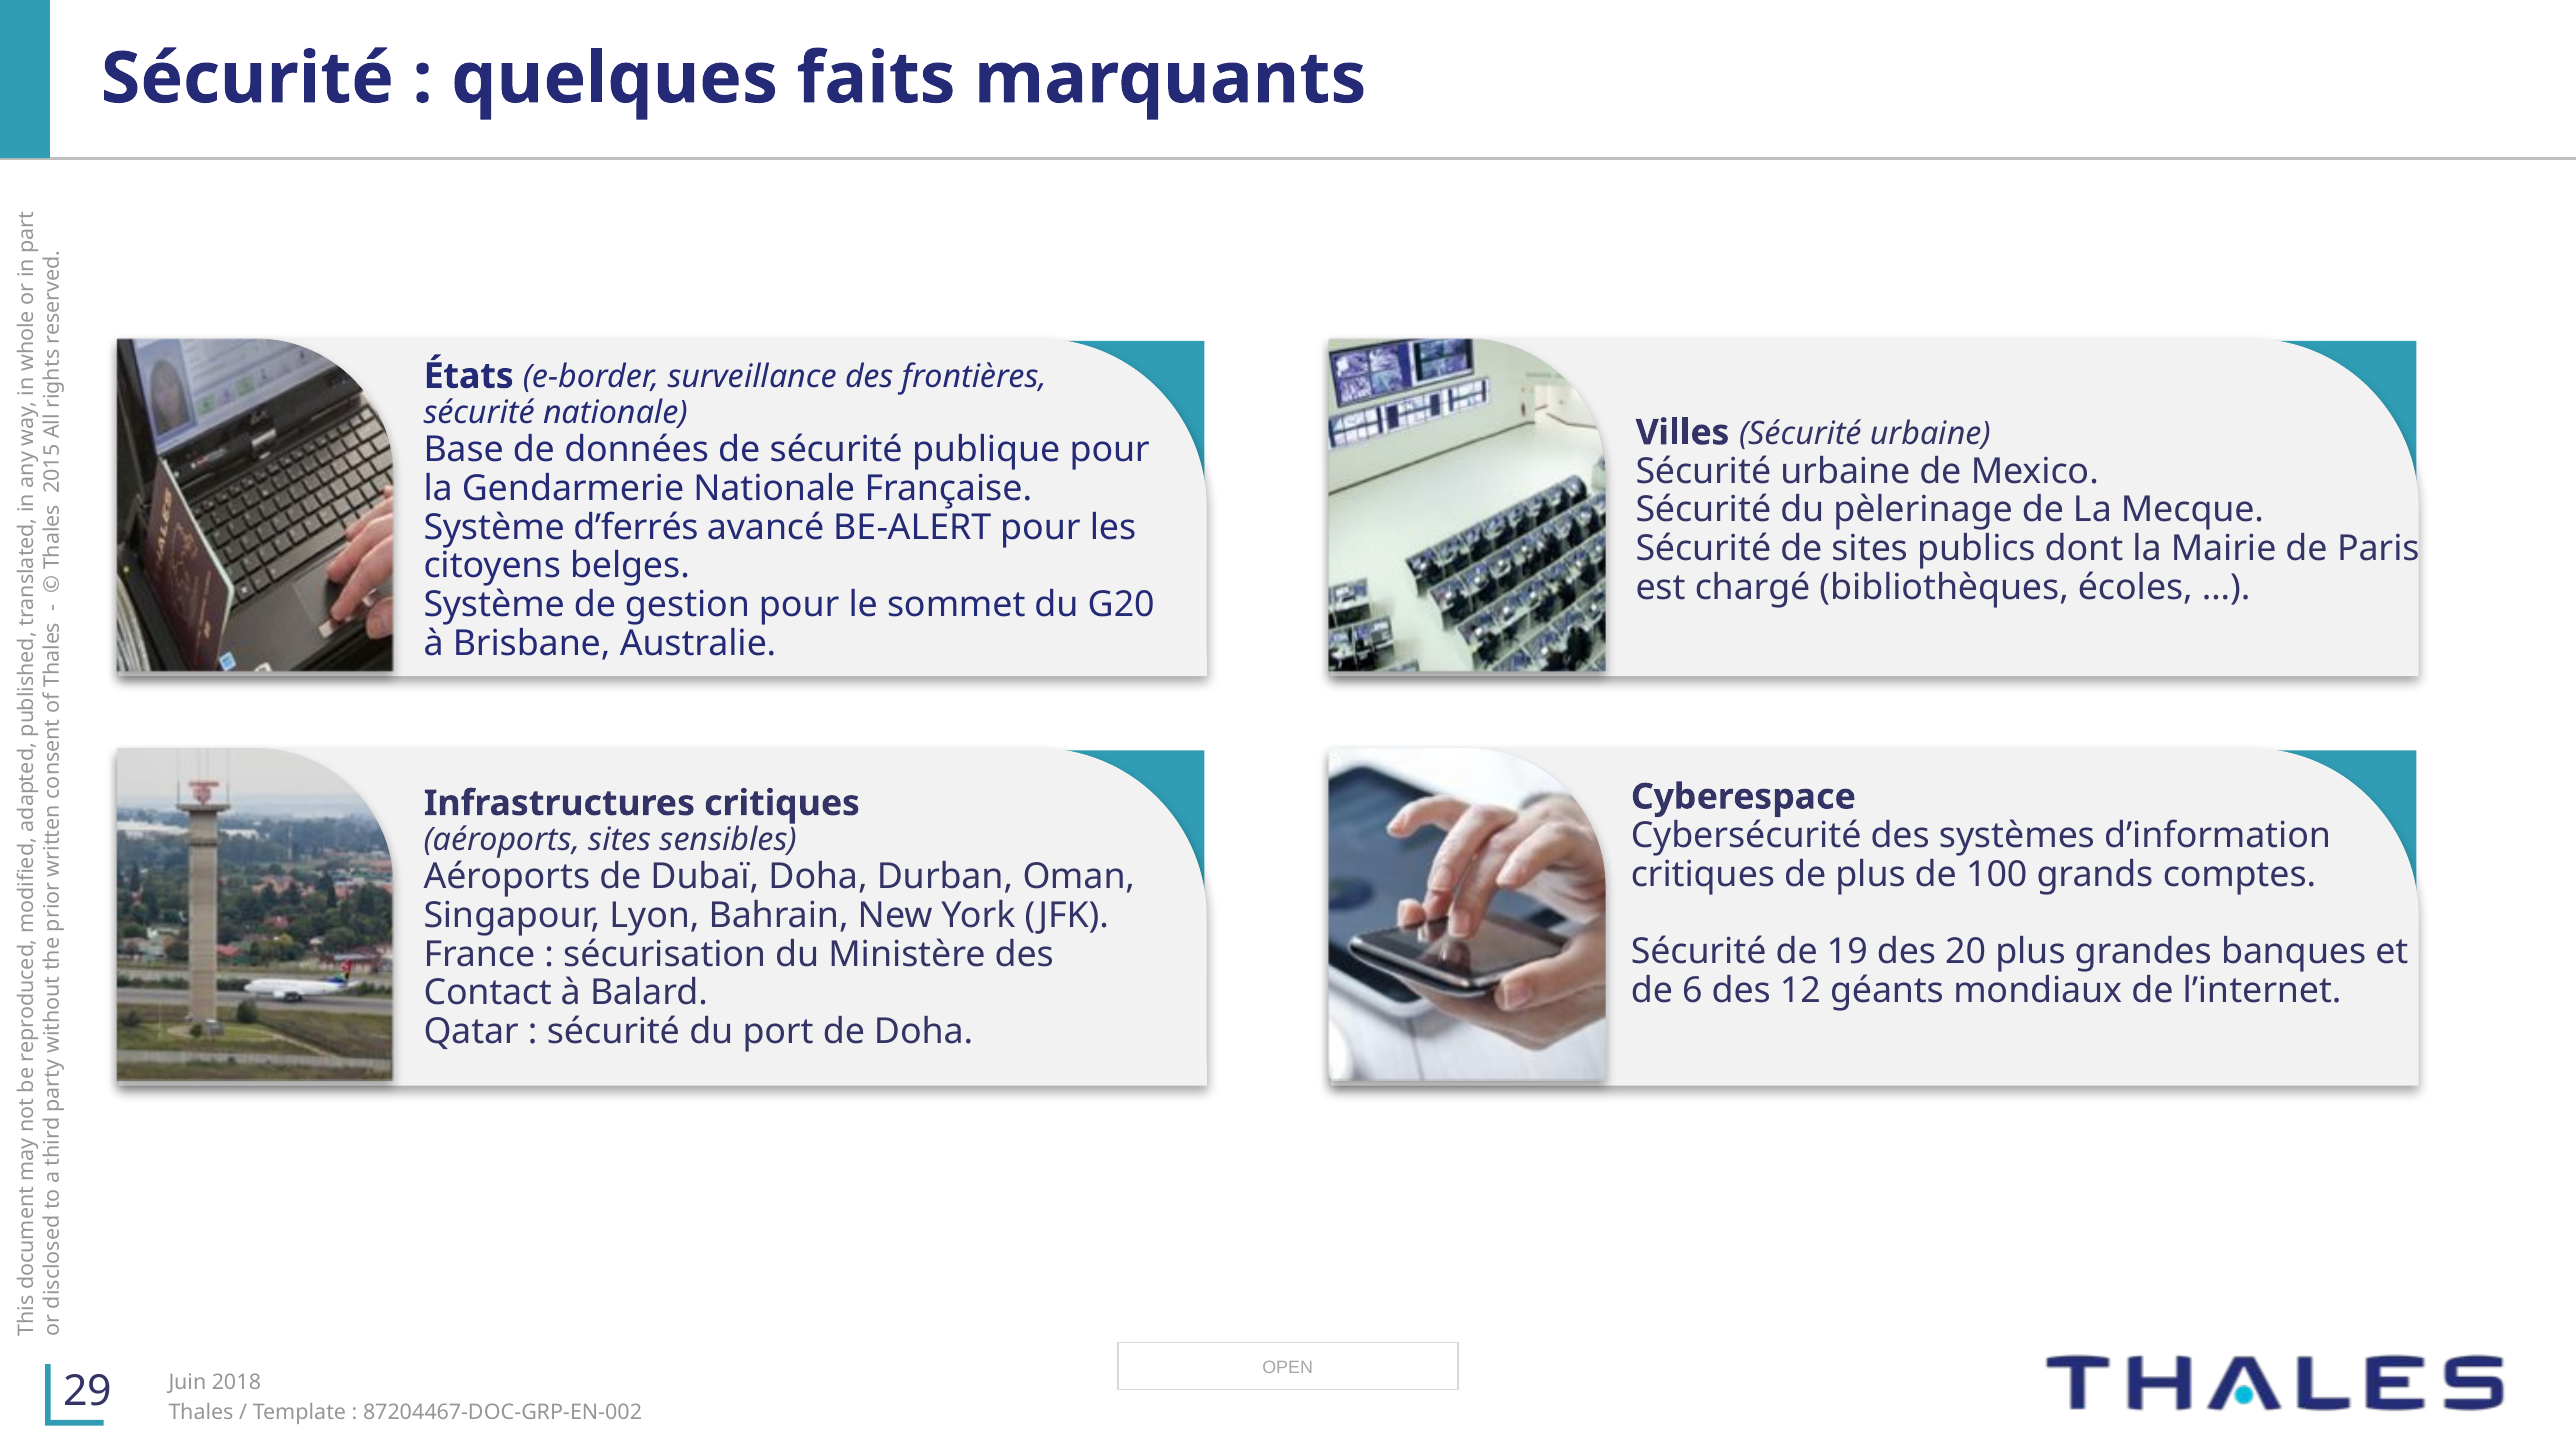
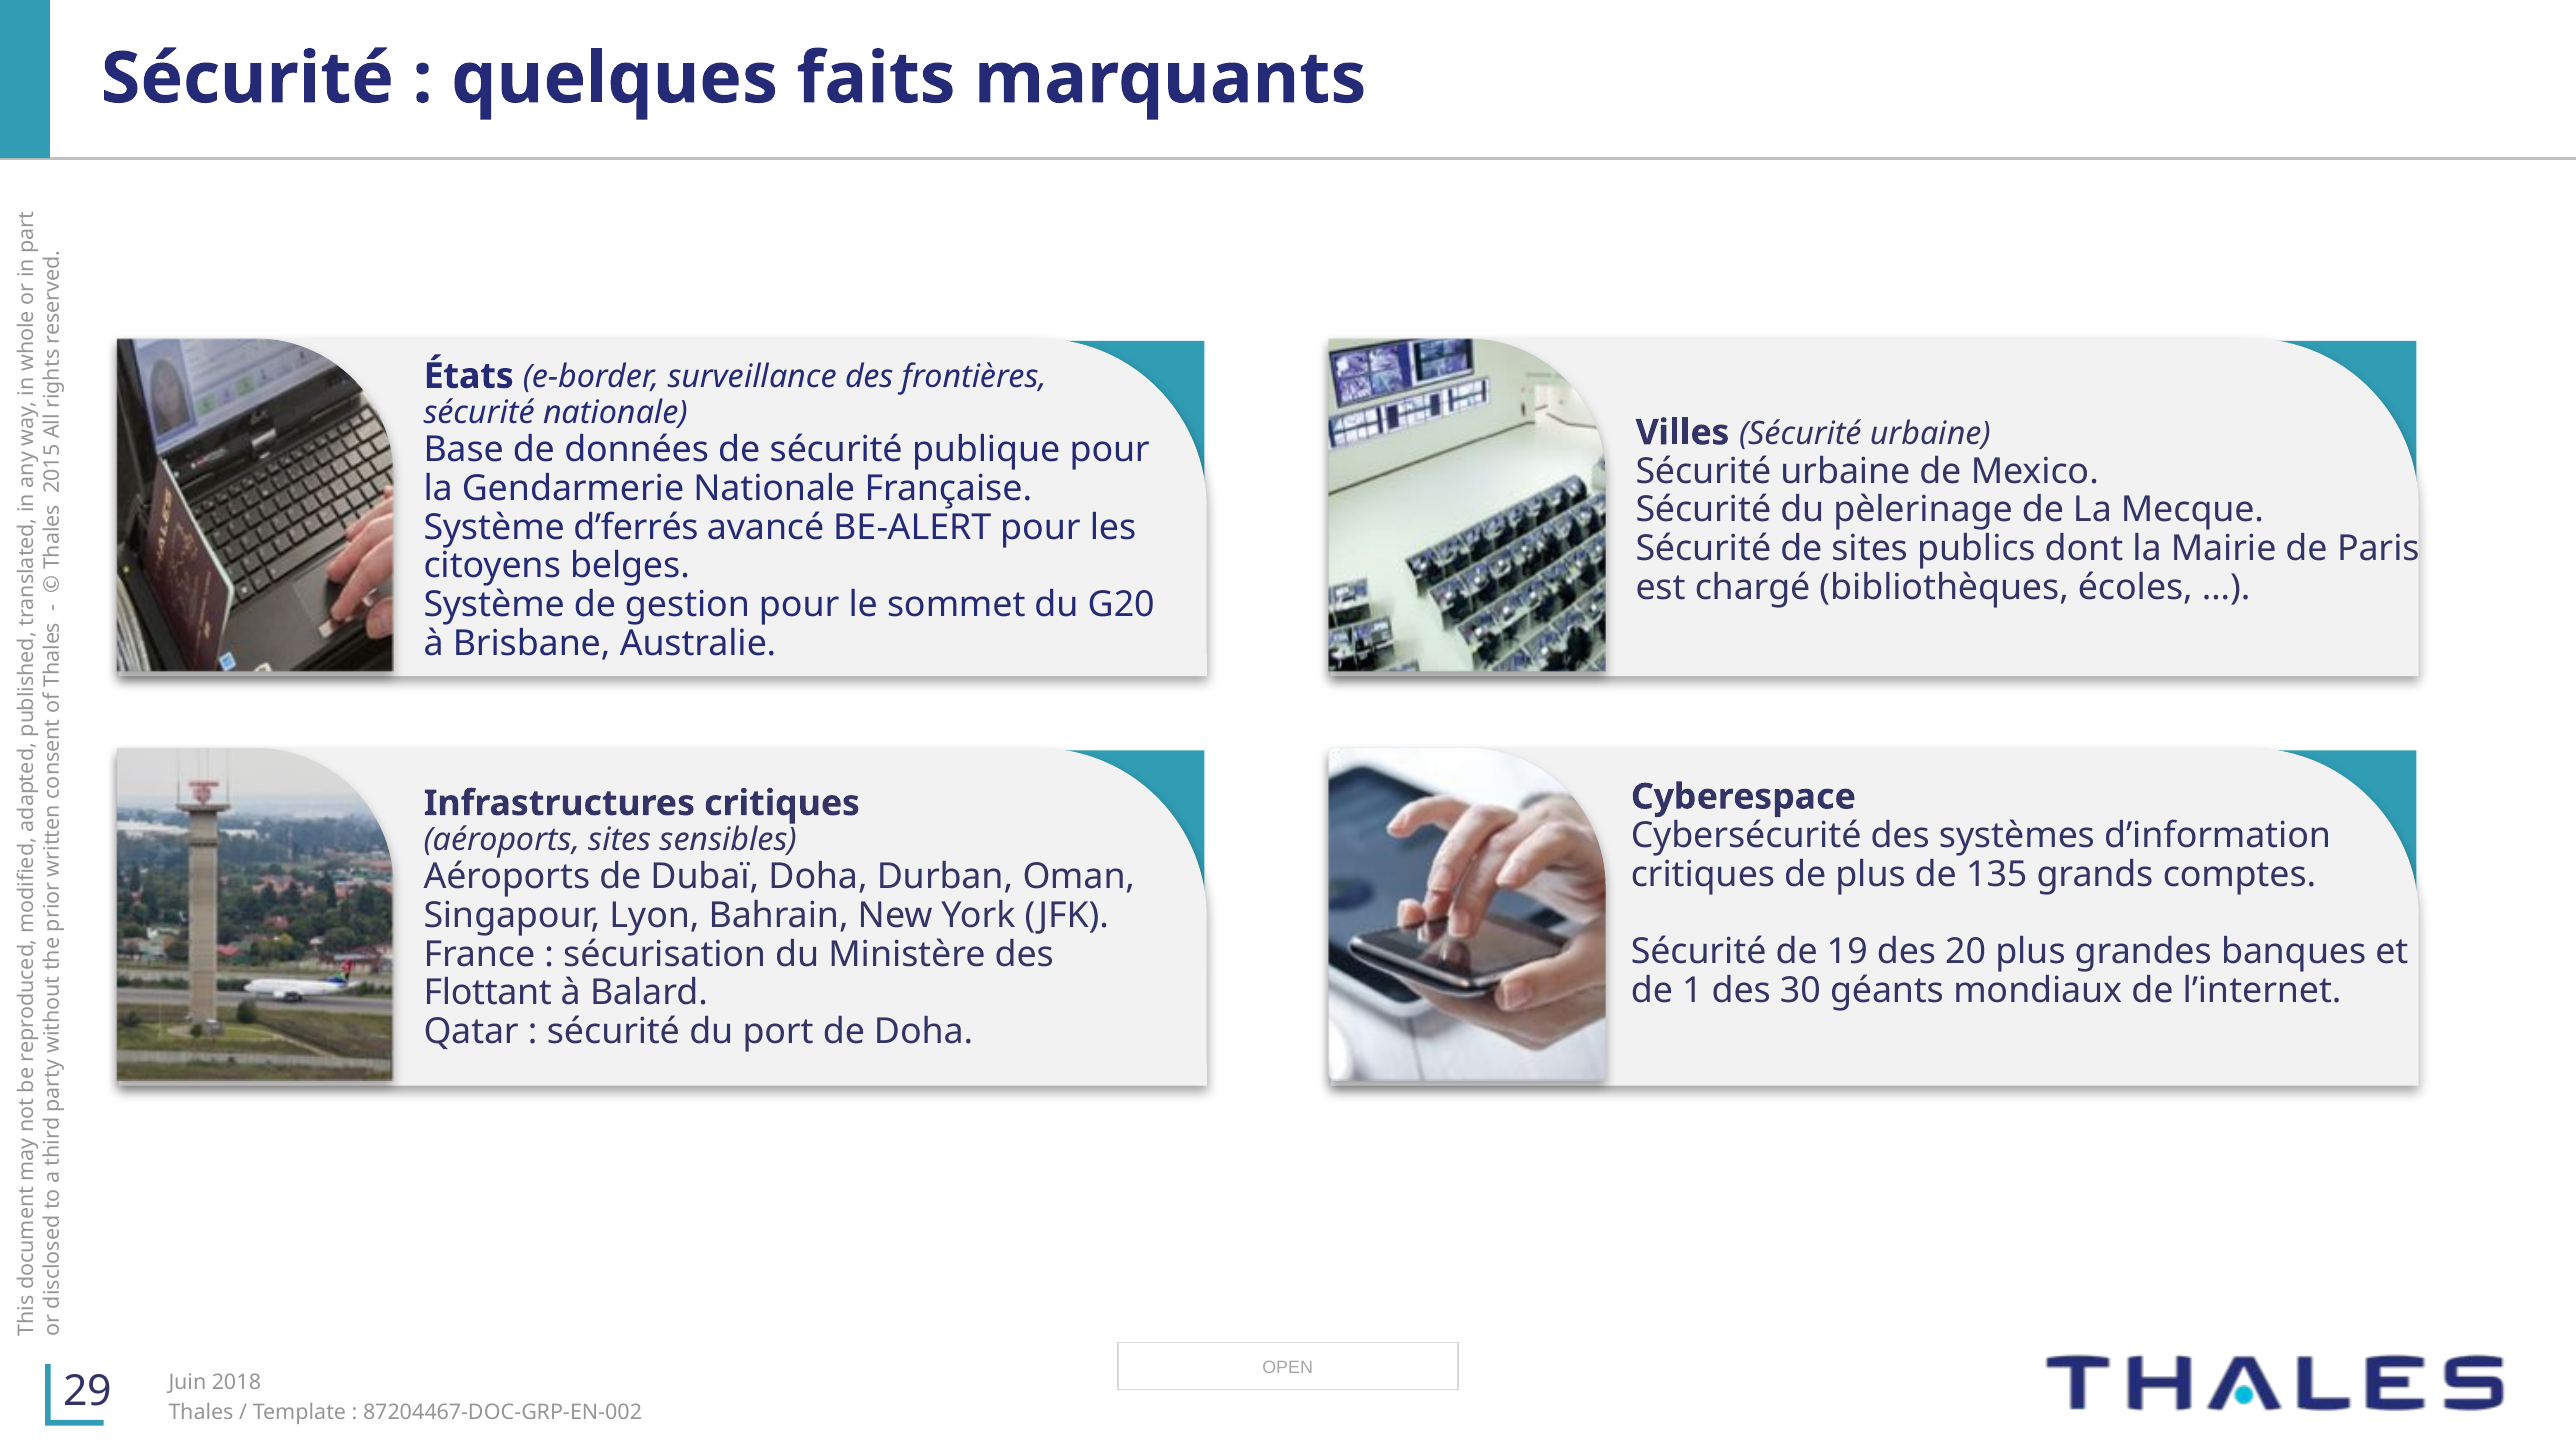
100: 100 -> 135
de 6: 6 -> 1
12: 12 -> 30
Contact: Contact -> Flottant
